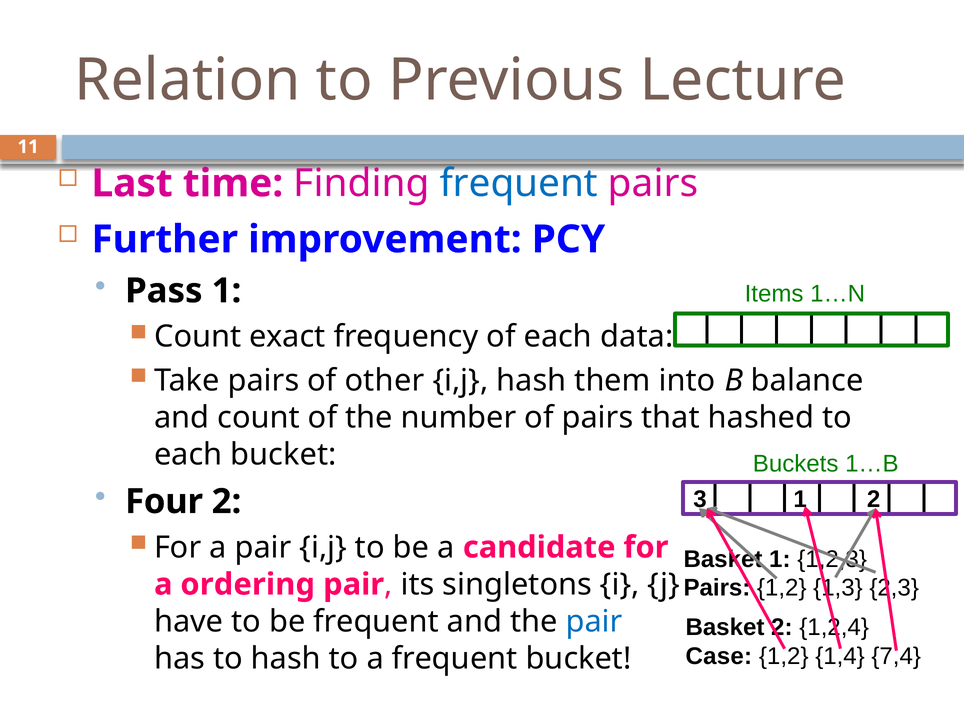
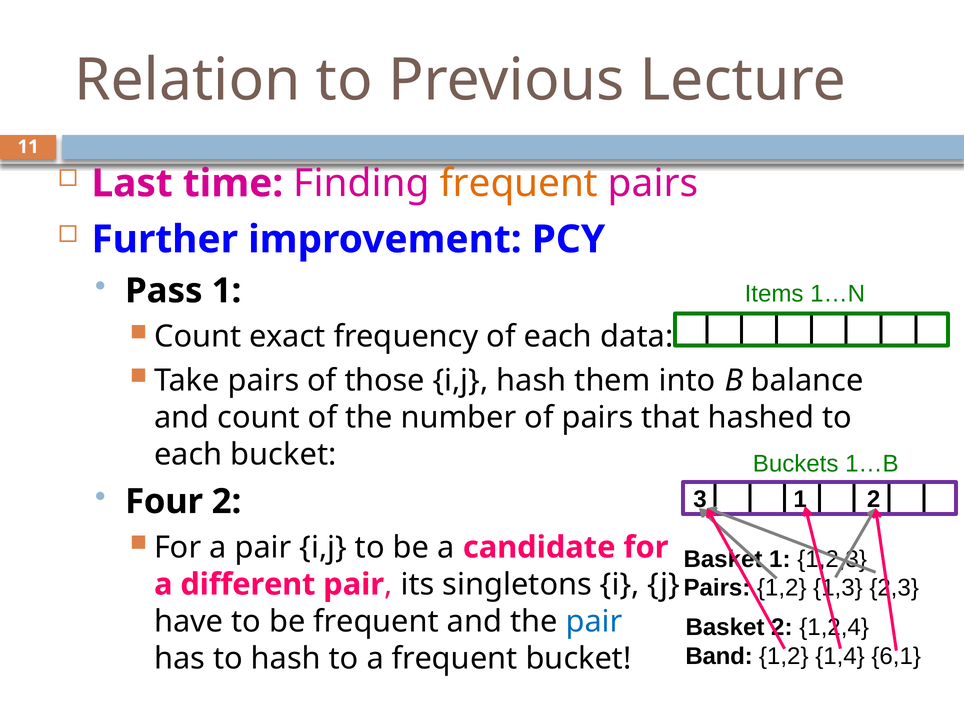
frequent at (519, 183) colour: blue -> orange
other: other -> those
ordering: ordering -> different
Case: Case -> Band
7,4: 7,4 -> 6,1
